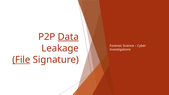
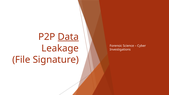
File underline: present -> none
